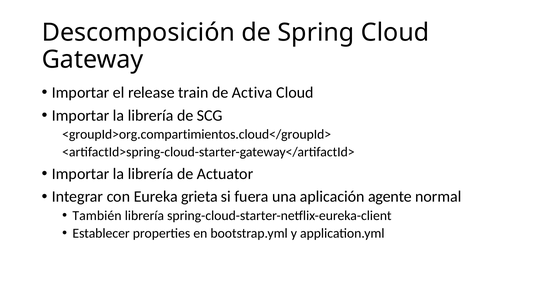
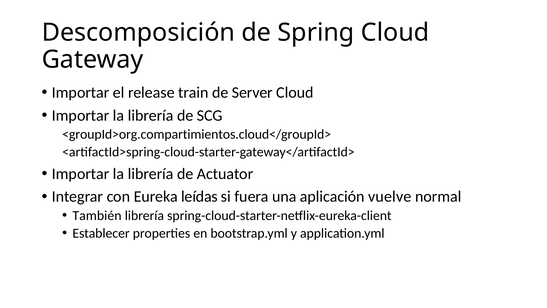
Activa: Activa -> Server
grieta: grieta -> leídas
agente: agente -> vuelve
